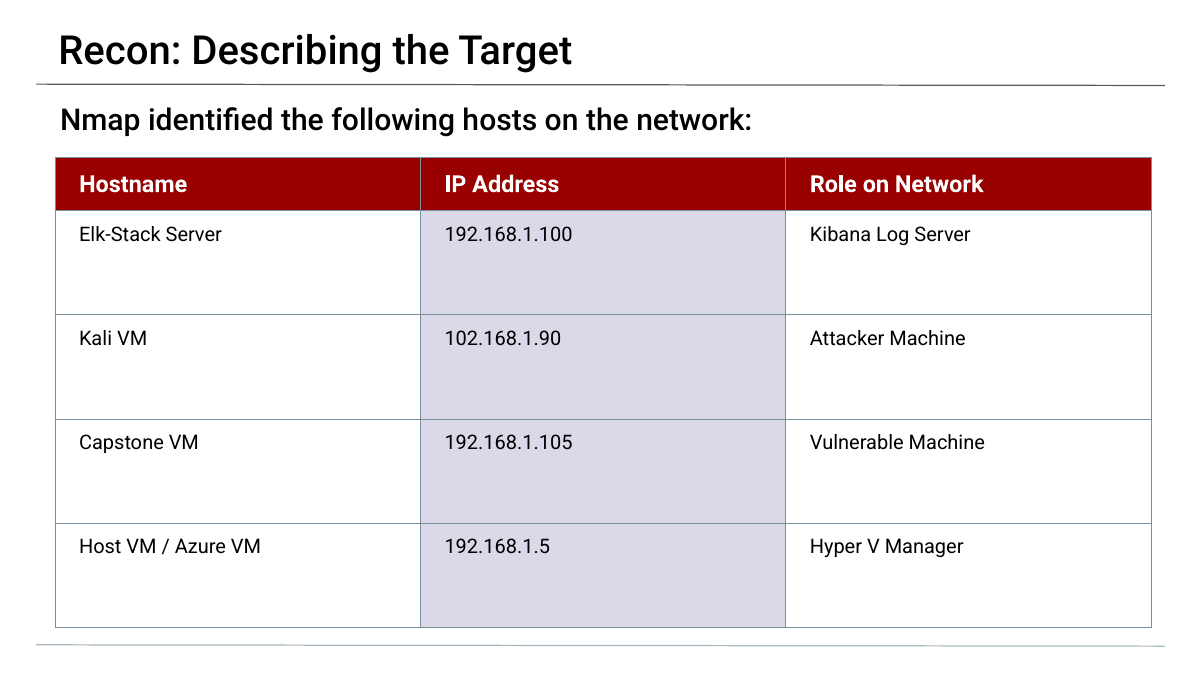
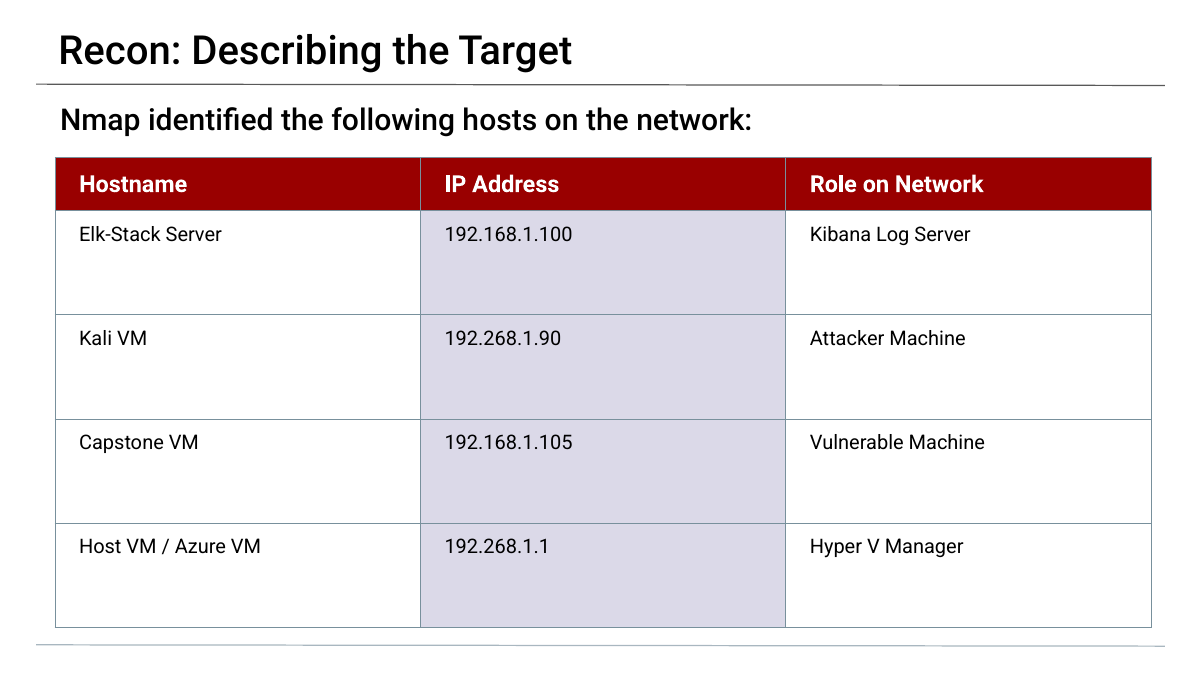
102.168.1.90: 102.168.1.90 -> 192.268.1.90
192.168.1.5: 192.168.1.5 -> 192.268.1.1
